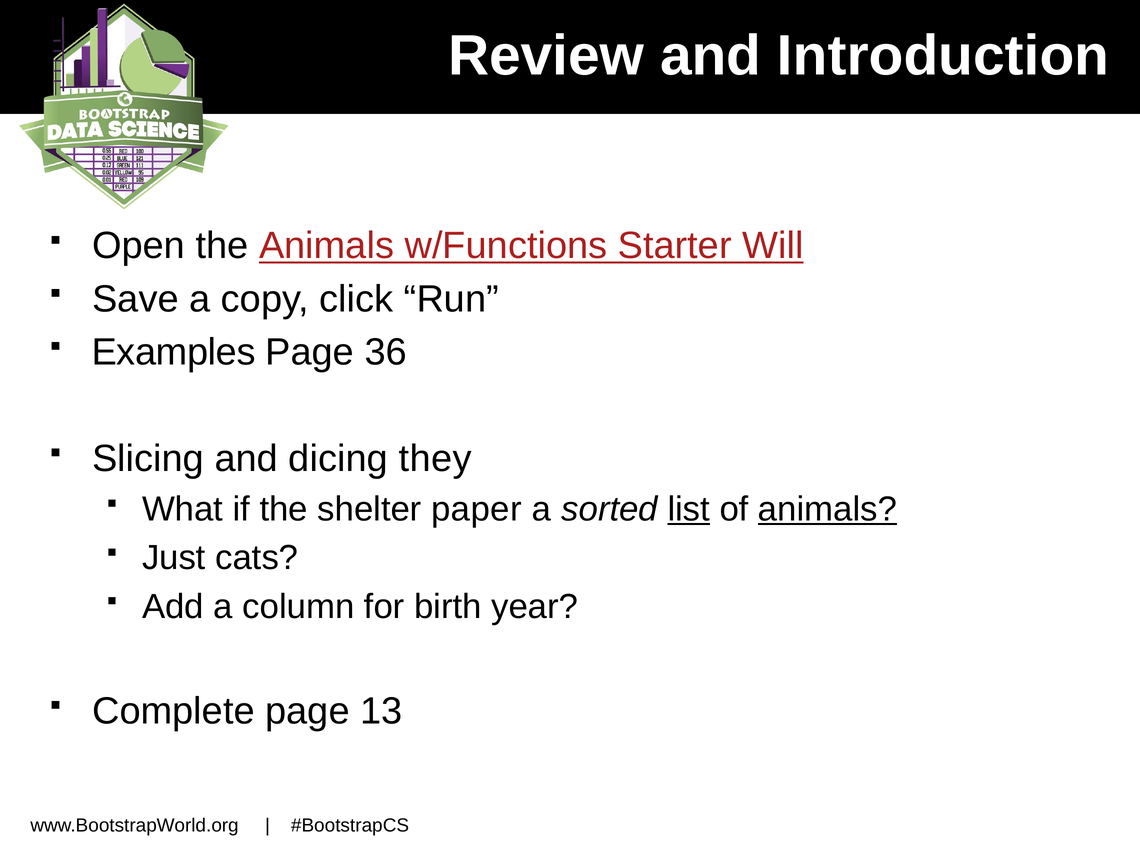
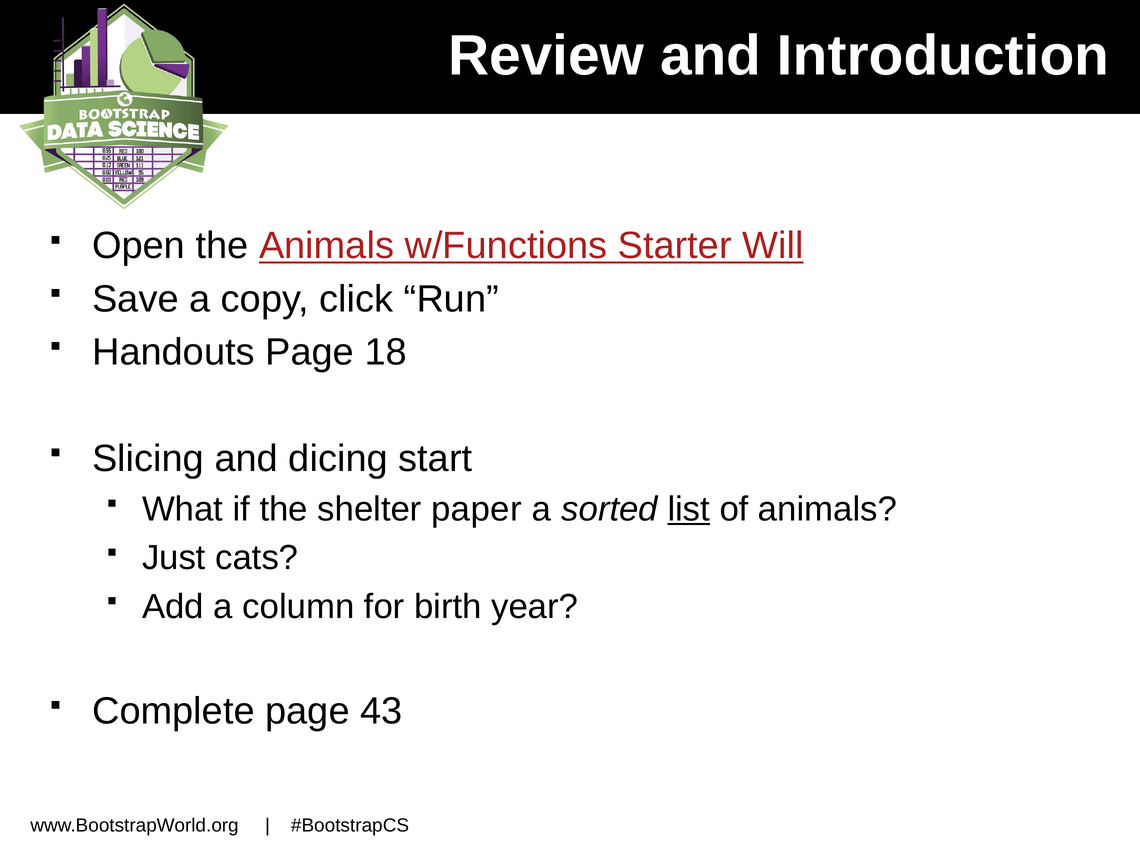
Examples: Examples -> Handouts
36: 36 -> 18
they: they -> start
animals at (828, 509) underline: present -> none
13: 13 -> 43
